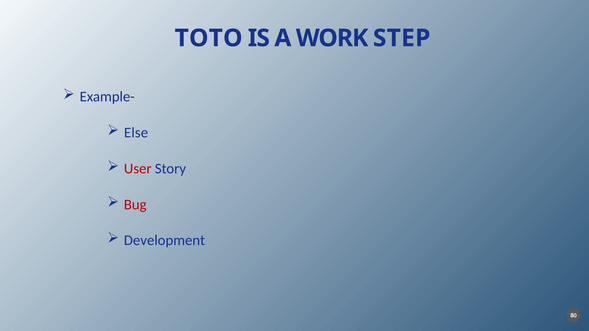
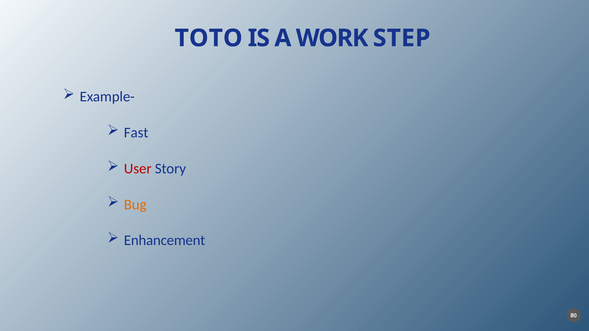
Else: Else -> Fast
Bug colour: red -> orange
Development: Development -> Enhancement
